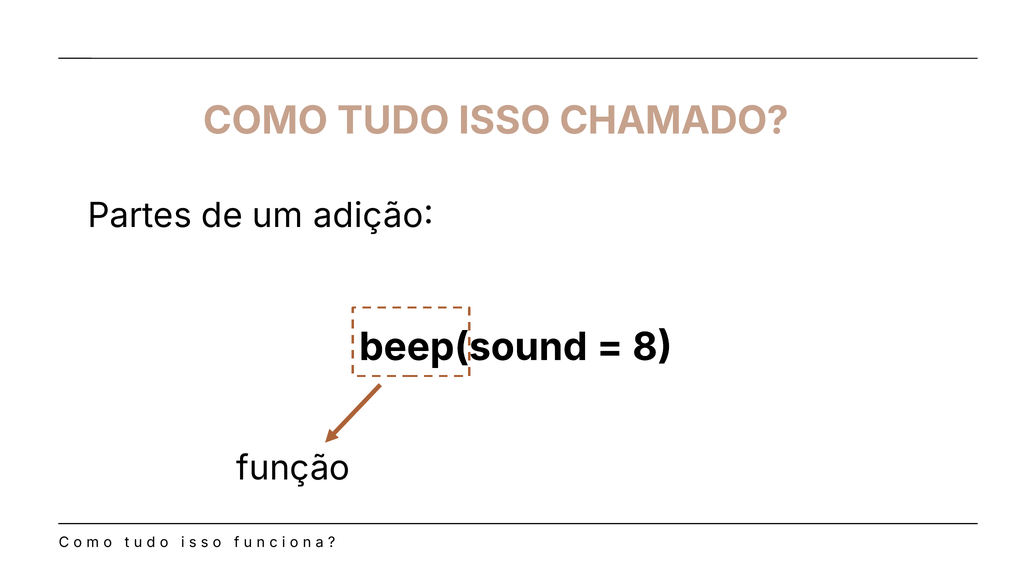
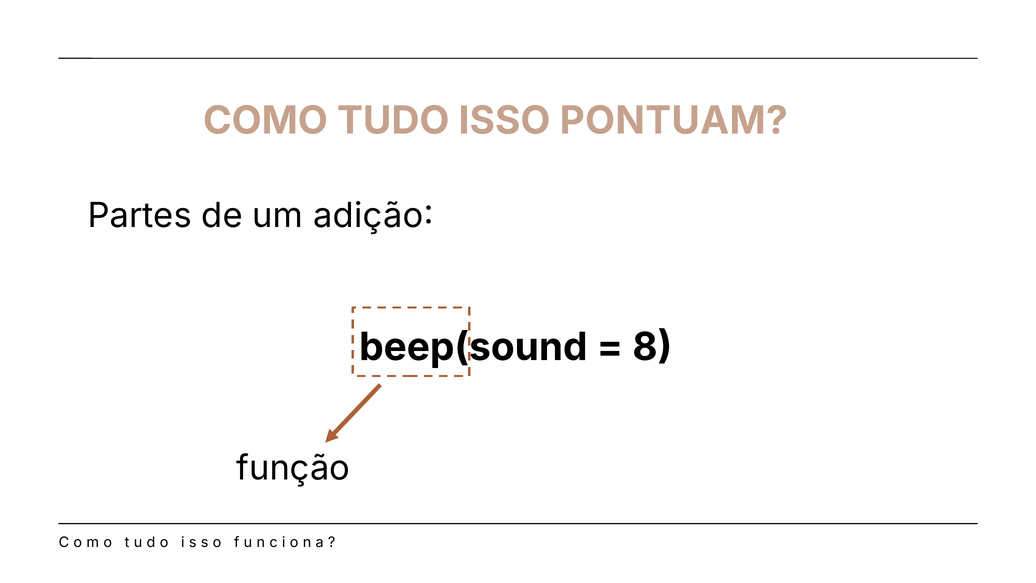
CHAMADO: CHAMADO -> PONTUAM
